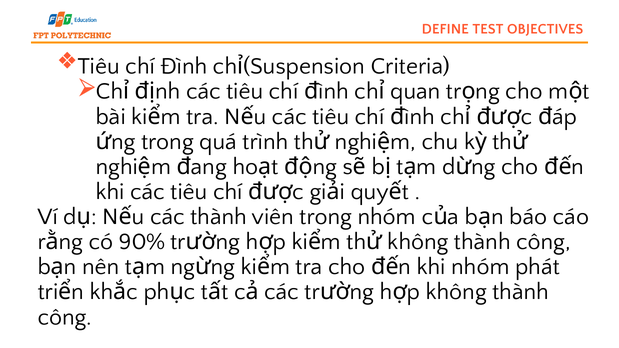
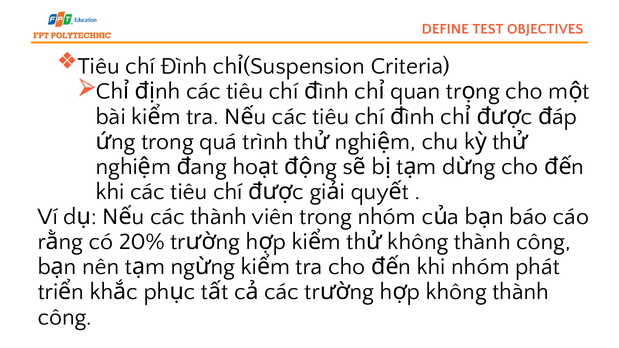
90%: 90% -> 20%
